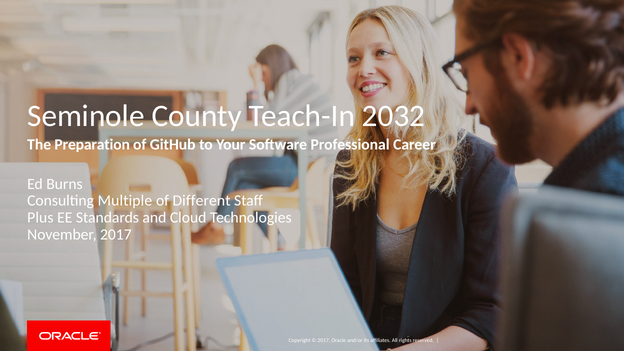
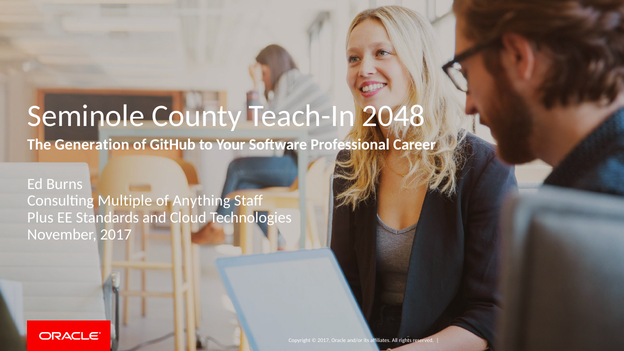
2032: 2032 -> 2048
Preparation: Preparation -> Generation
Different: Different -> Anything
